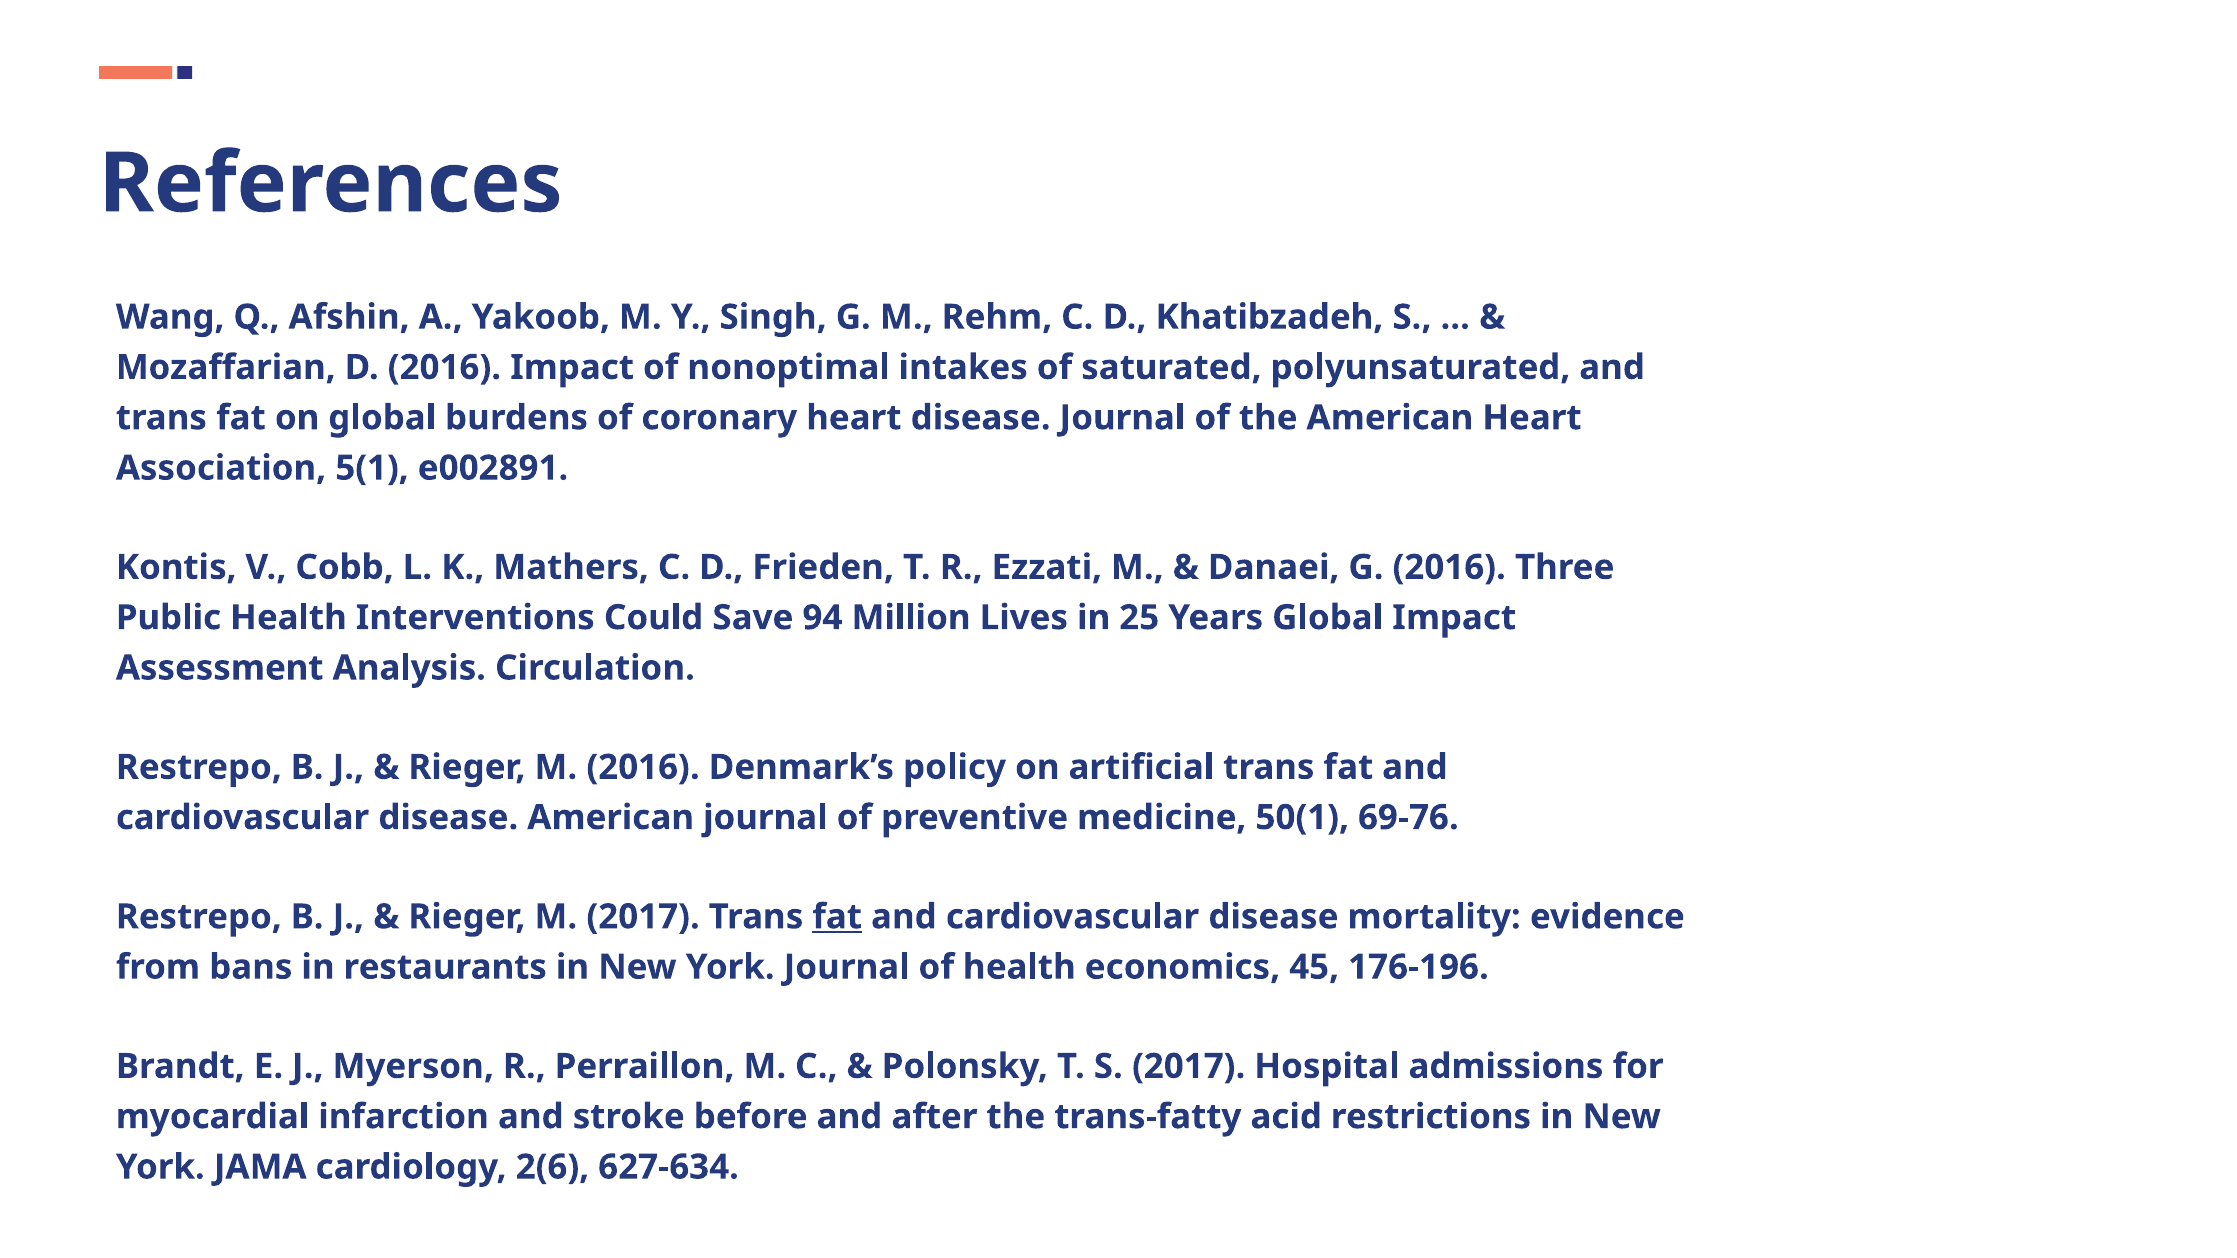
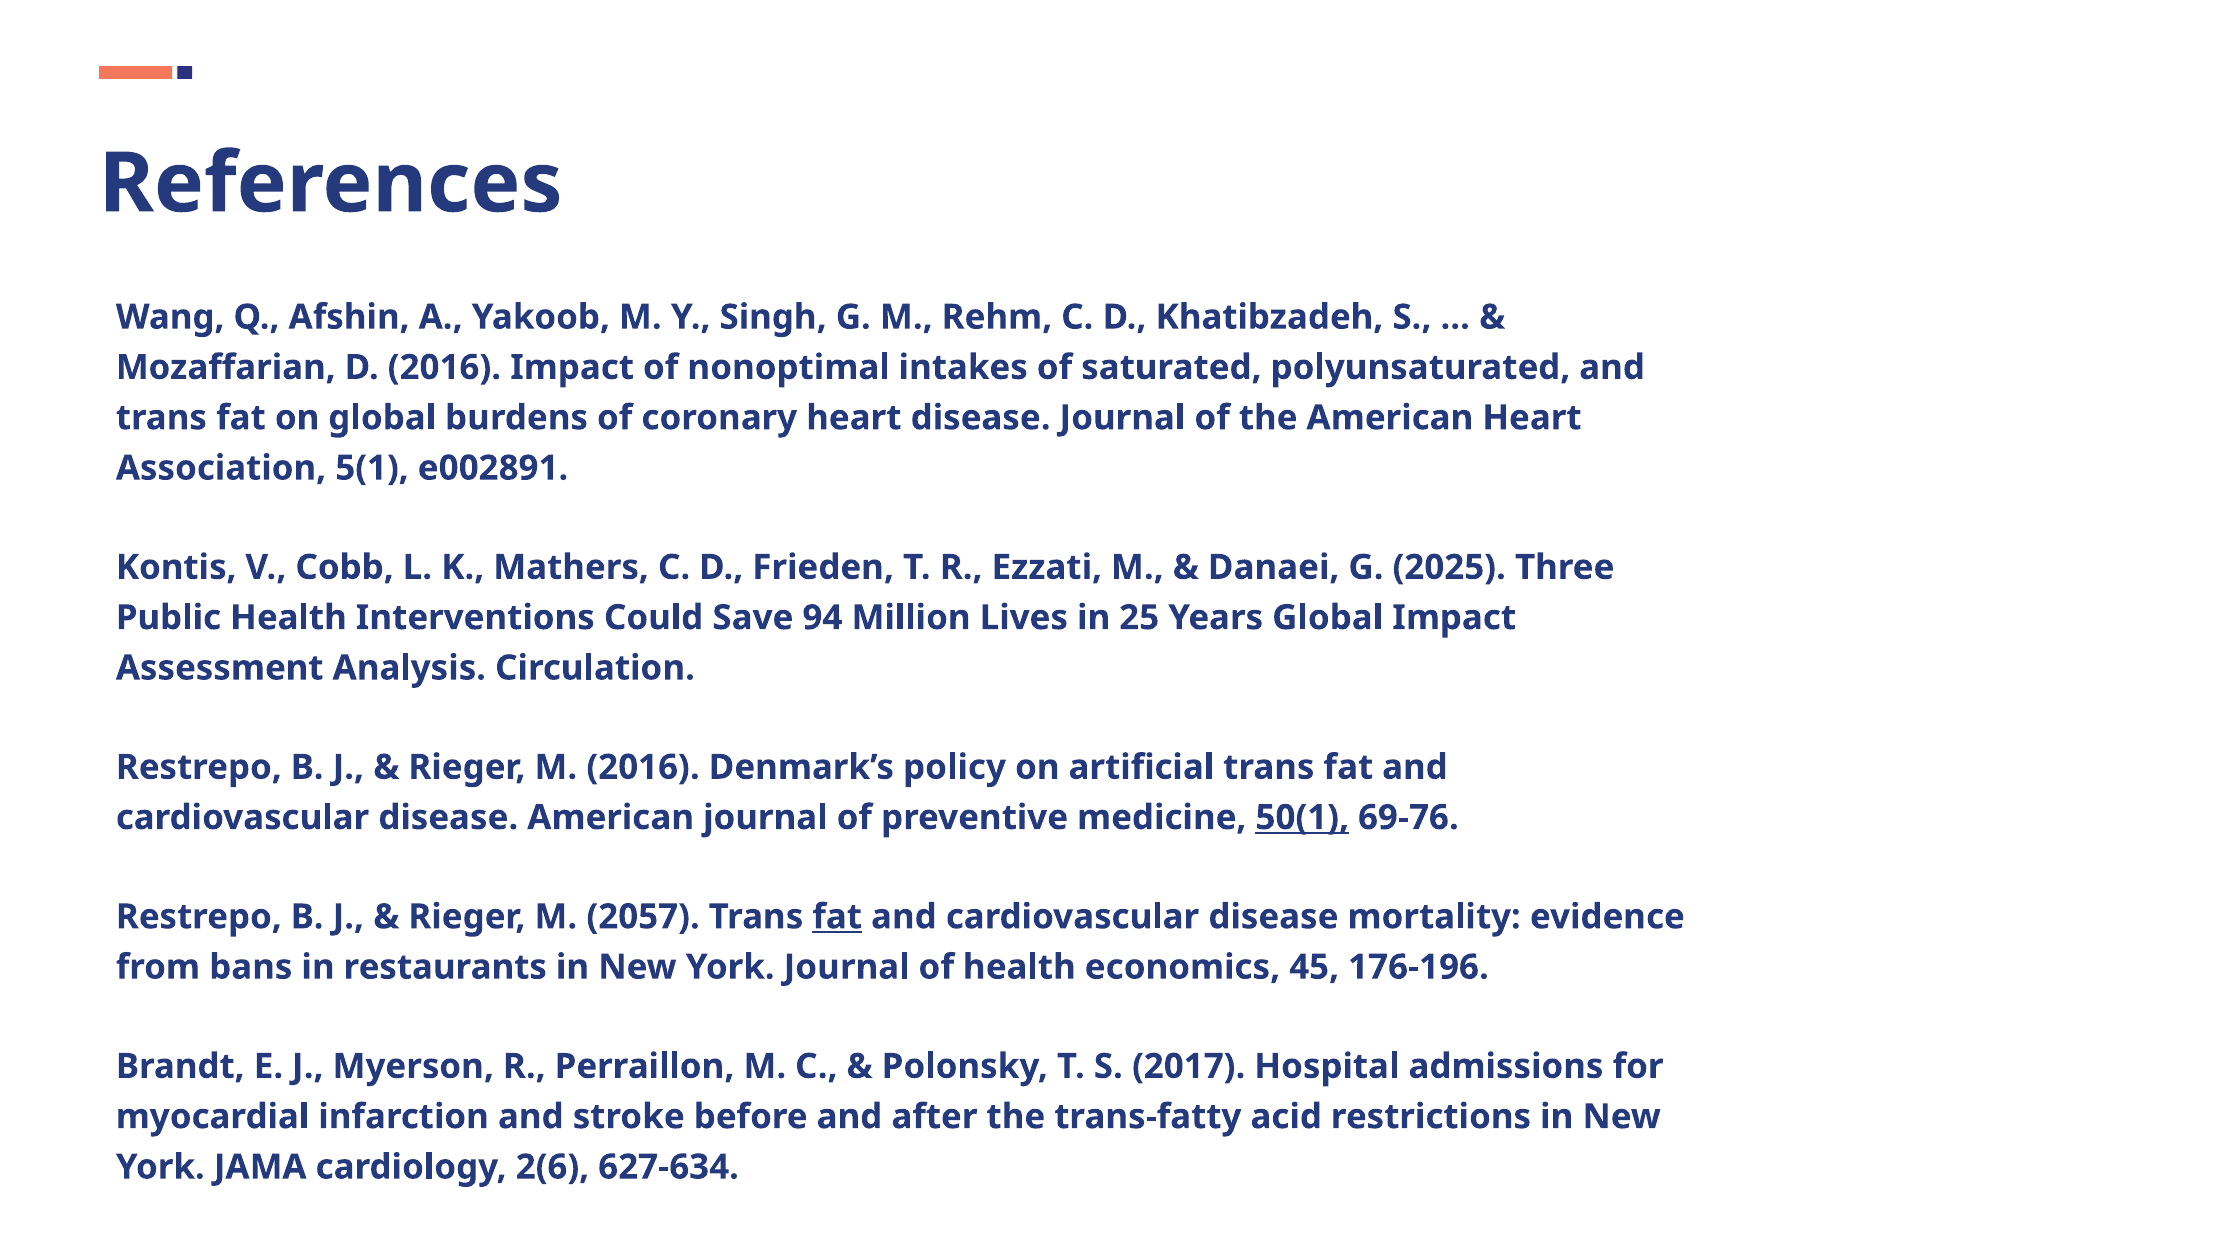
G 2016: 2016 -> 2025
50(1 underline: none -> present
M 2017: 2017 -> 2057
